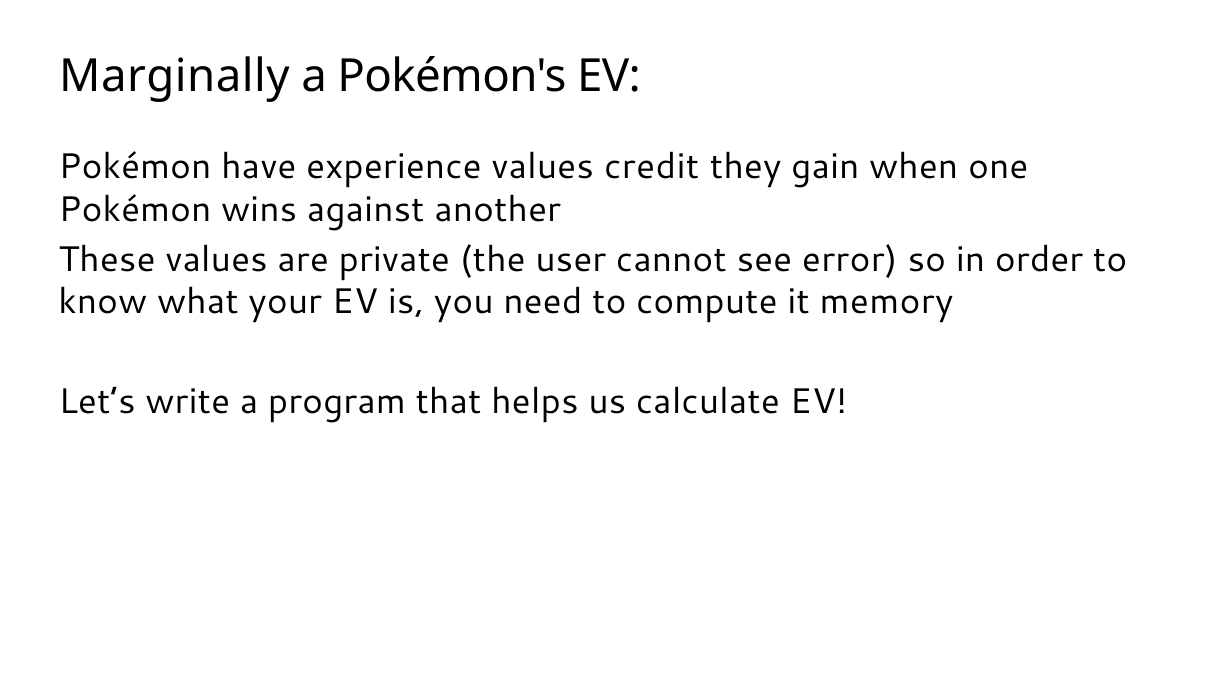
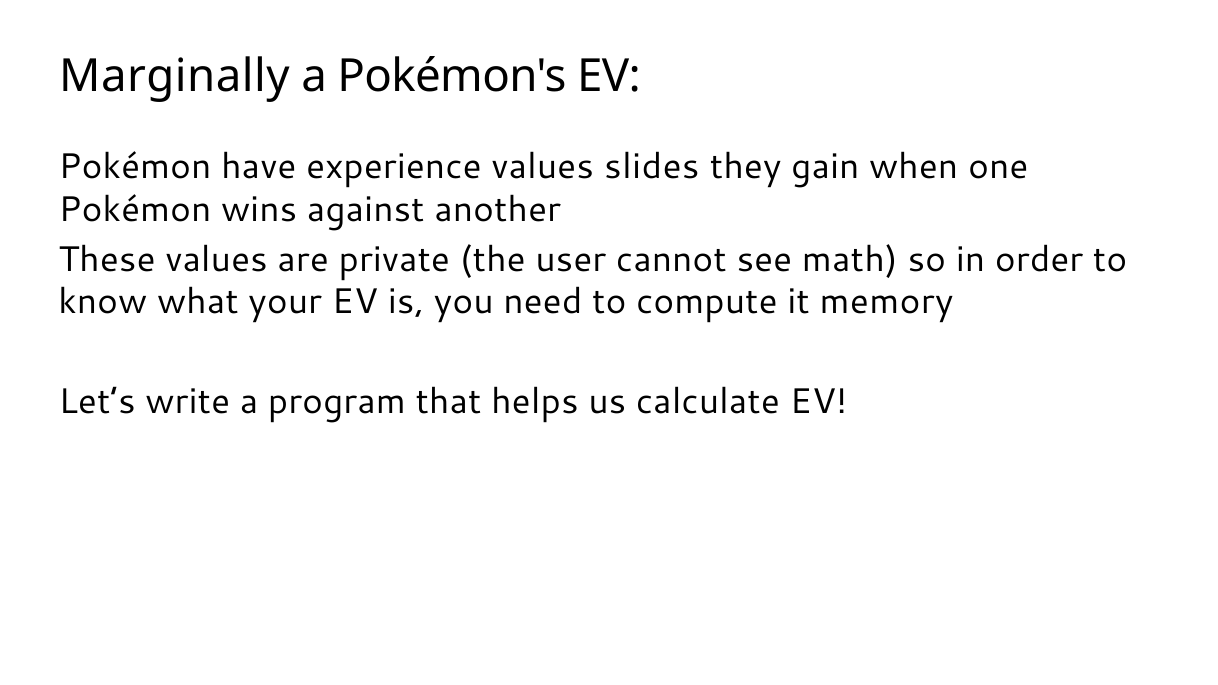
credit: credit -> slides
error: error -> math
